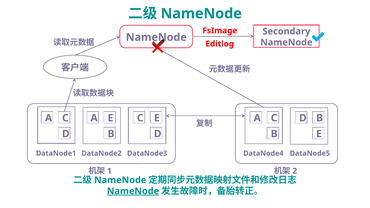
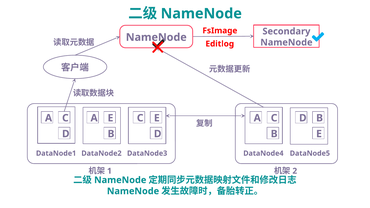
NameNode at (133, 191) underline: present -> none
